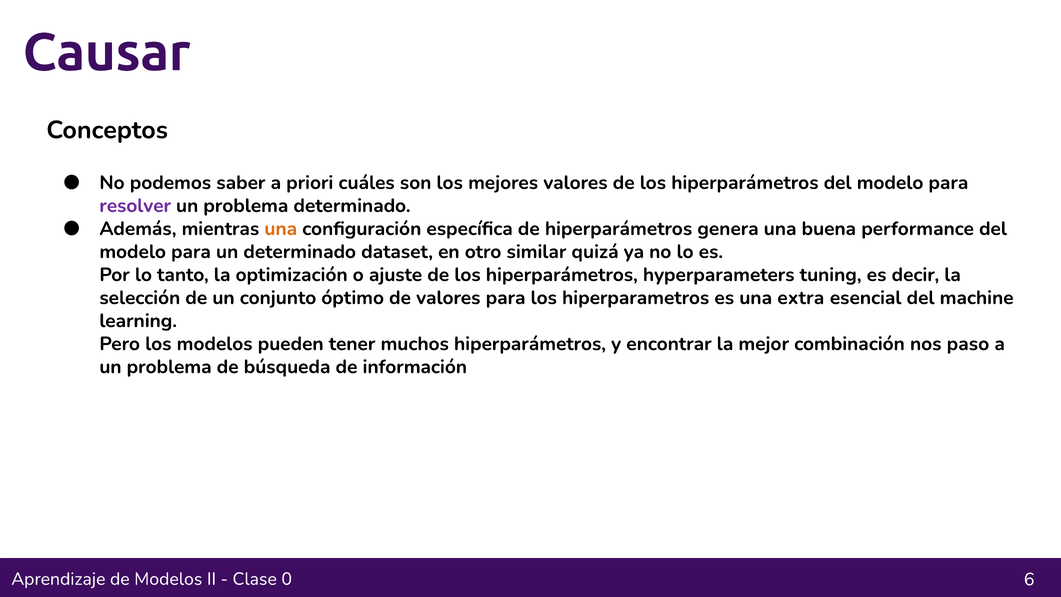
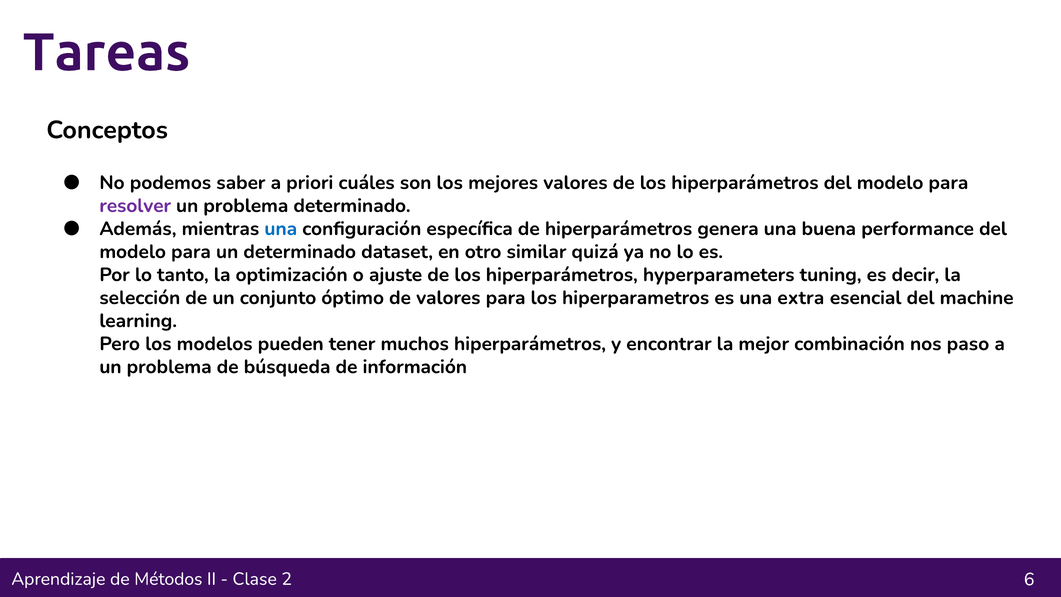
Causar: Causar -> Tareas
una at (281, 229) colour: orange -> blue
de Modelos: Modelos -> Métodos
0: 0 -> 2
